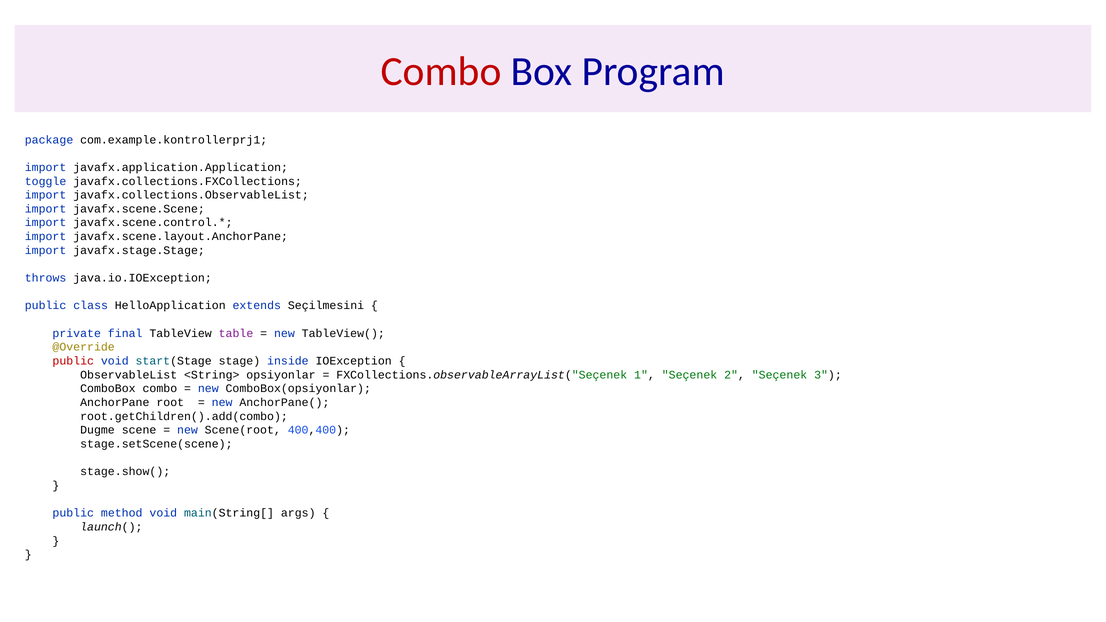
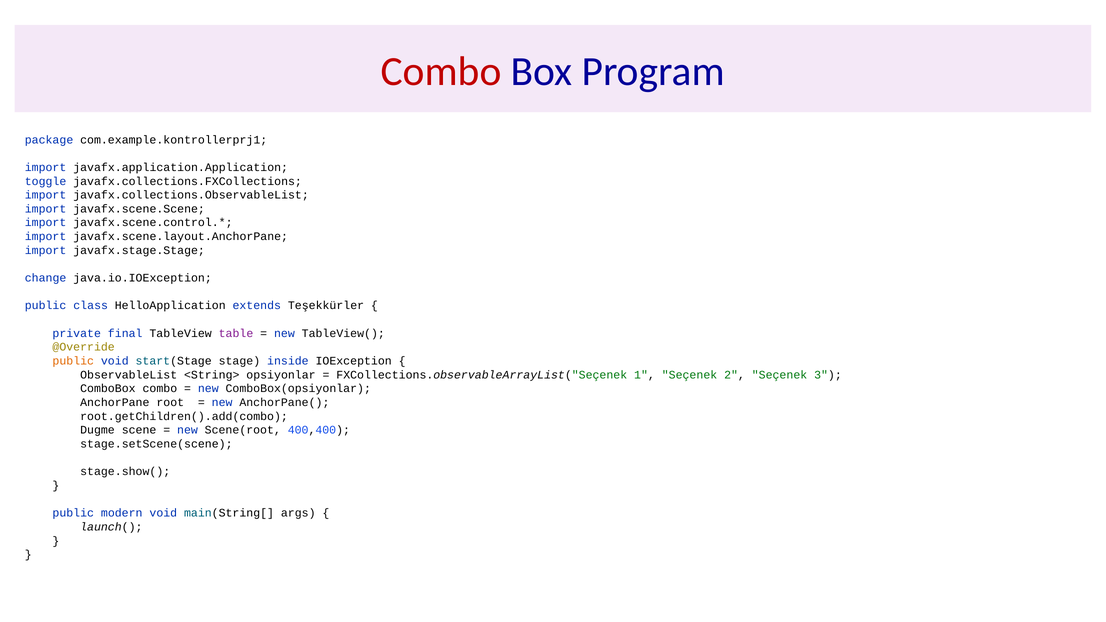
throws: throws -> change
Seçilmesini: Seçilmesini -> Teşekkürler
public at (73, 361) colour: red -> orange
method: method -> modern
